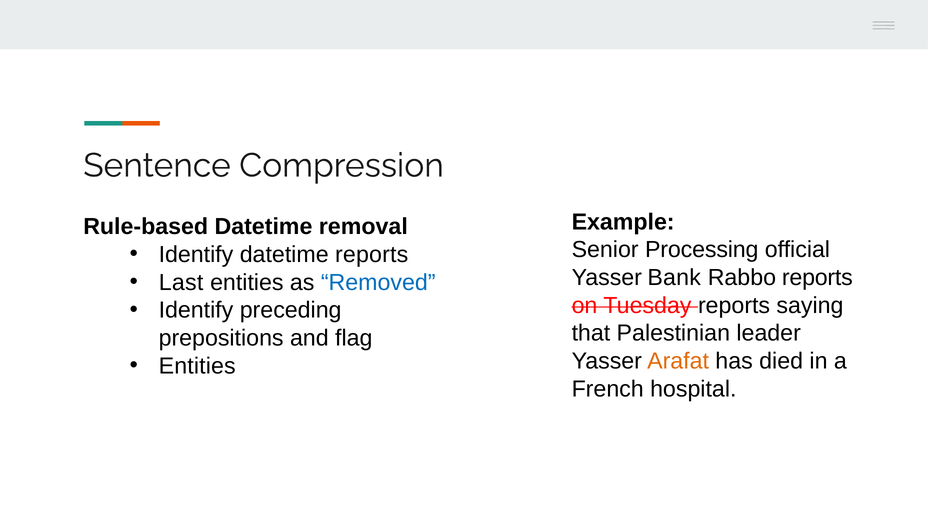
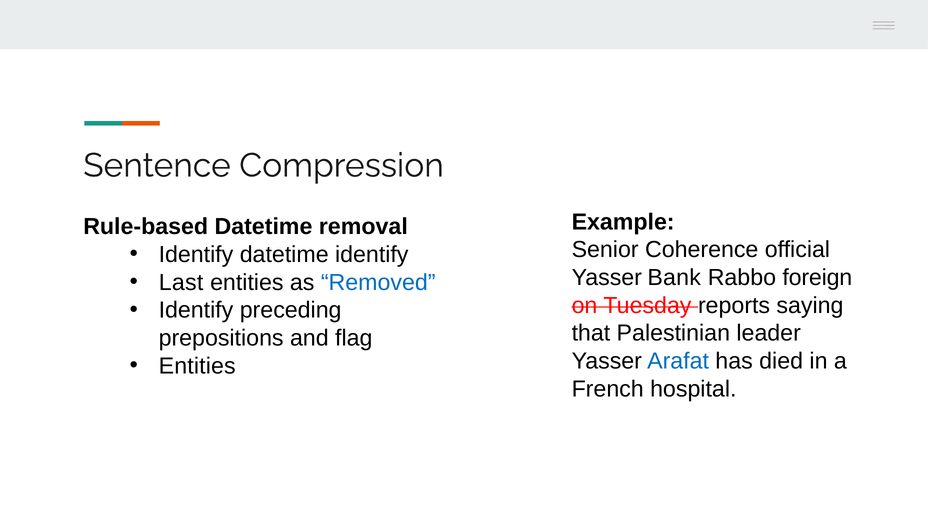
Processing: Processing -> Coherence
datetime reports: reports -> identify
Rabbo reports: reports -> foreign
Arafat colour: orange -> blue
